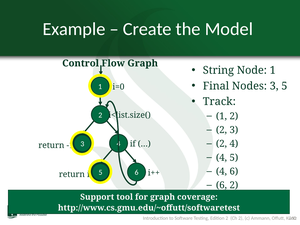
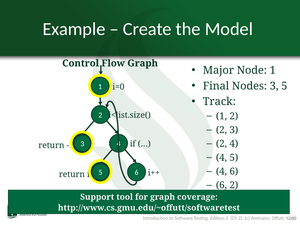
String: String -> Major
